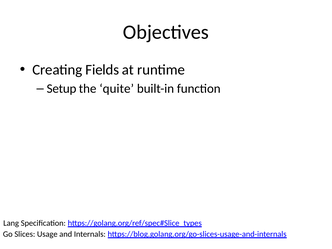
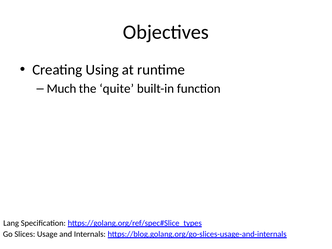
Fields: Fields -> Using
Setup: Setup -> Much
